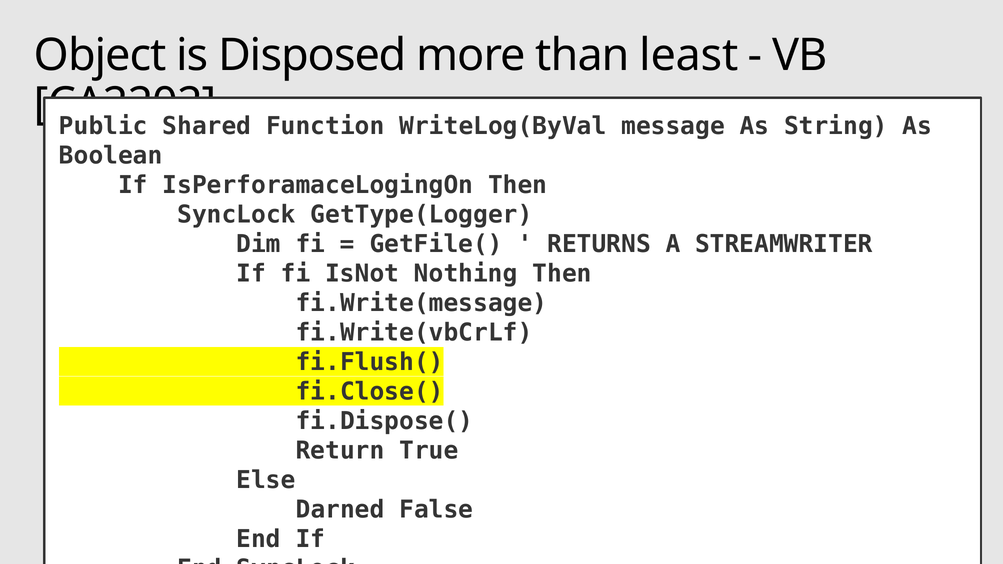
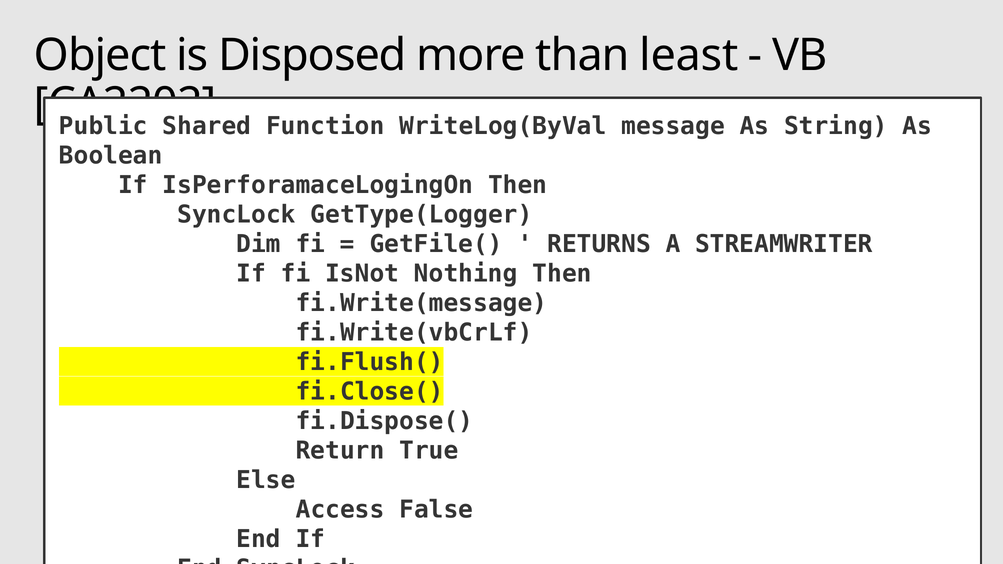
Darned: Darned -> Access
